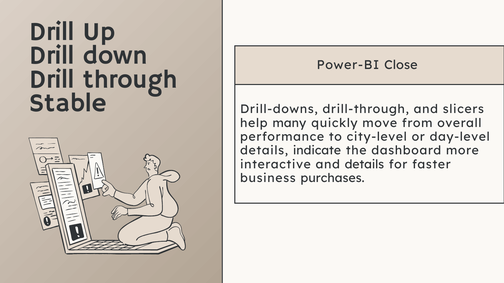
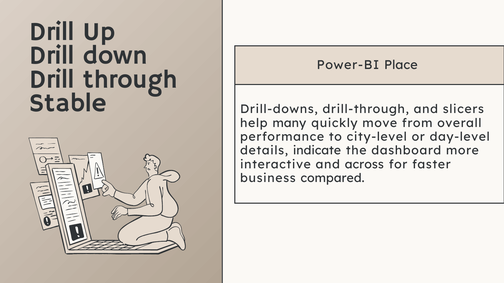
Close: Close -> Place
and details: details -> across
purchases: purchases -> compared
